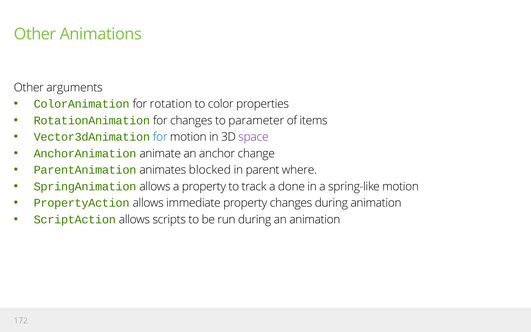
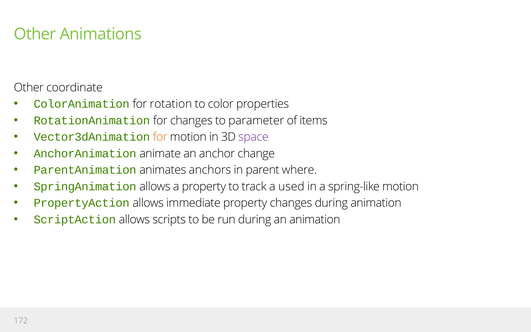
arguments: arguments -> coordinate
for at (160, 137) colour: blue -> orange
blocked: blocked -> anchors
done: done -> used
